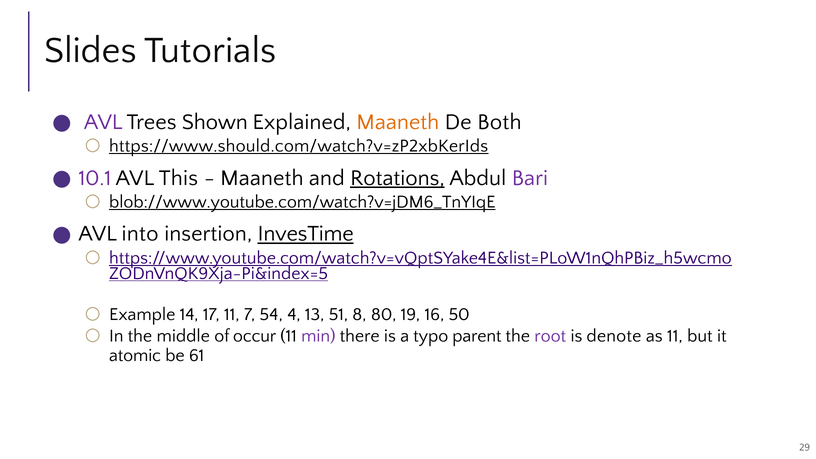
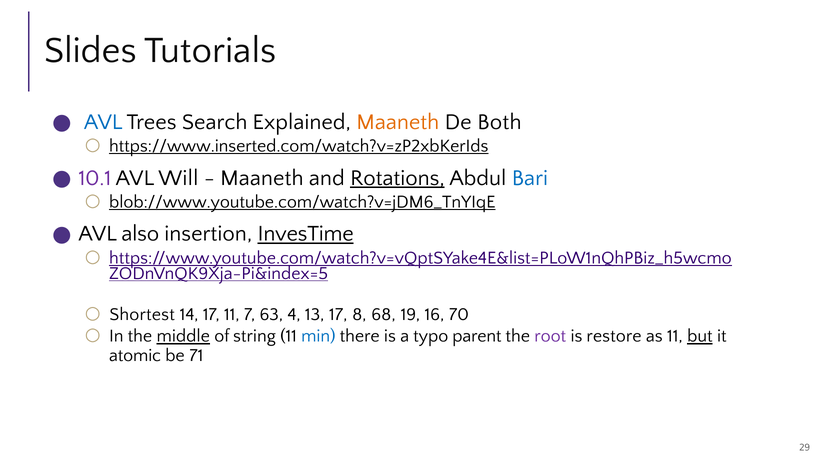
AVL at (103, 122) colour: purple -> blue
Shown: Shown -> Search
https://www.should.com/watch?v=zP2xbKerIds: https://www.should.com/watch?v=zP2xbKerIds -> https://www.inserted.com/watch?v=zP2xbKerIds
This: This -> Will
Bari colour: purple -> blue
into: into -> also
Example: Example -> Shortest
54: 54 -> 63
13 51: 51 -> 17
80: 80 -> 68
50: 50 -> 70
middle underline: none -> present
occur: occur -> string
min colour: purple -> blue
denote: denote -> restore
but underline: none -> present
61: 61 -> 71
